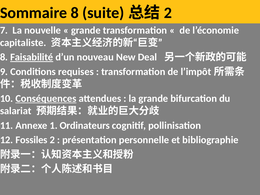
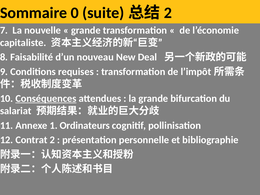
Sommaire 8: 8 -> 0
Faisabilité underline: present -> none
Fossiles: Fossiles -> Contrat
